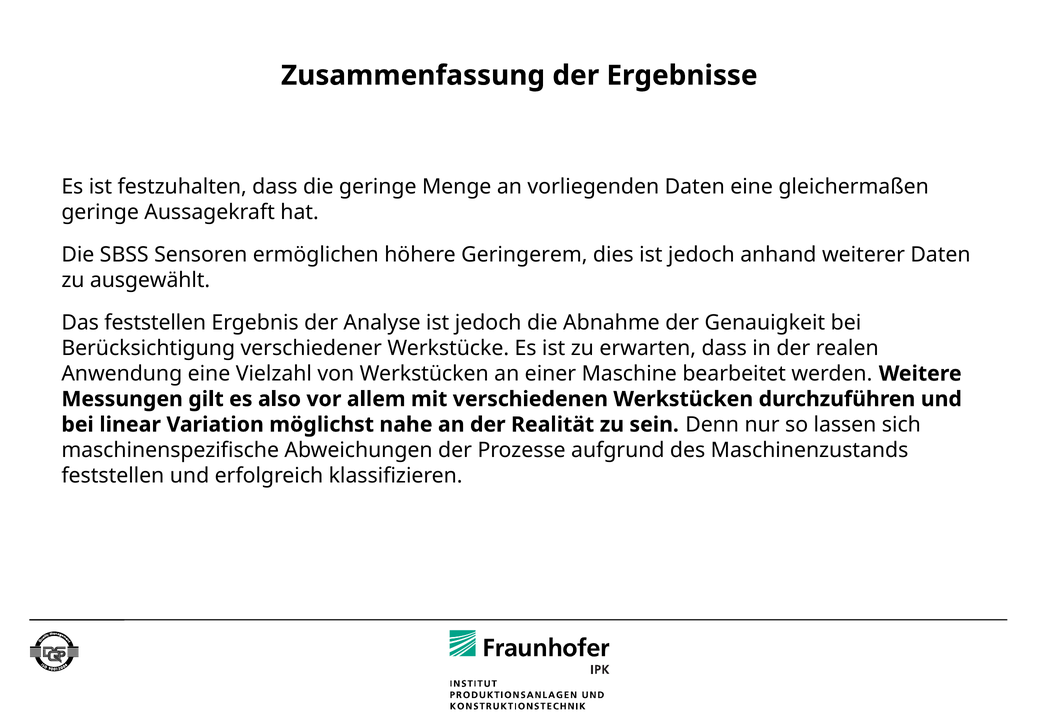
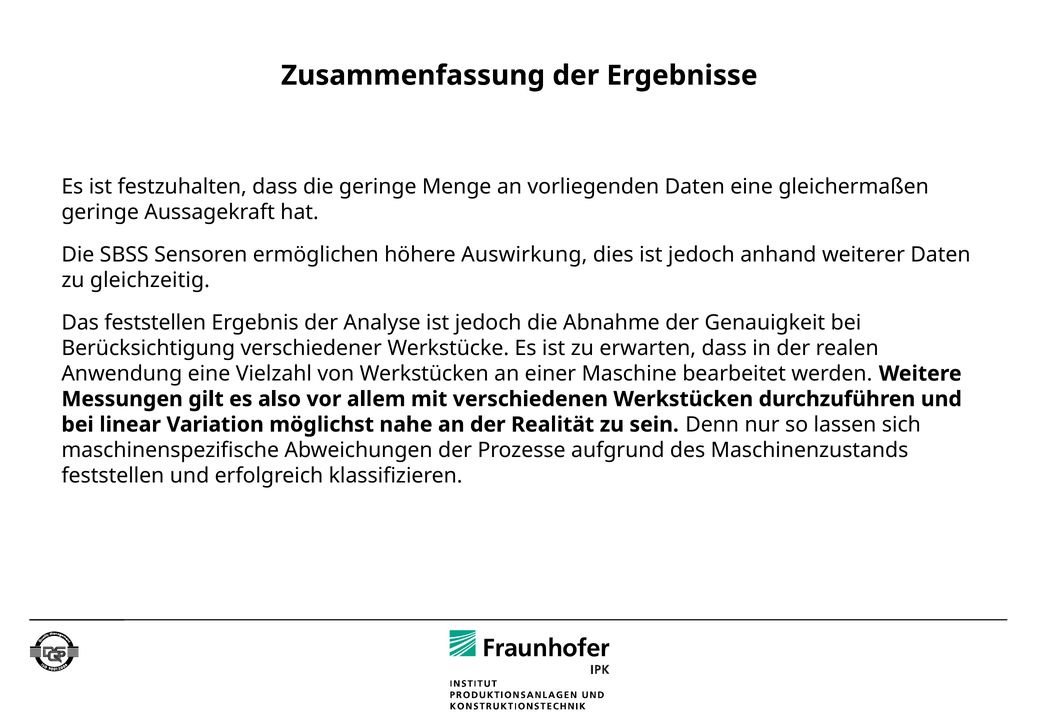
Geringerem: Geringerem -> Auswirkung
ausgewählt: ausgewählt -> gleichzeitig
